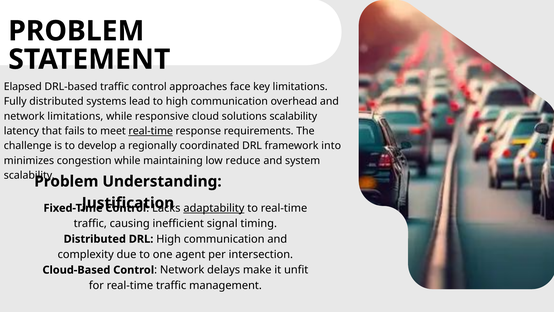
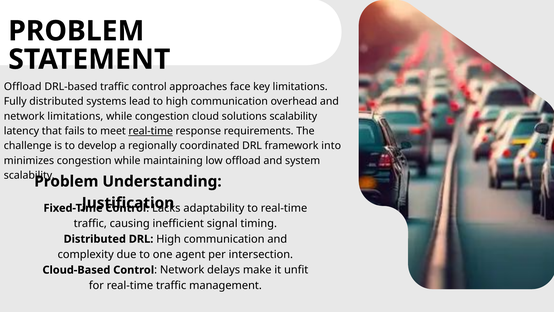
Elapsed at (23, 87): Elapsed -> Offload
while responsive: responsive -> congestion
low reduce: reduce -> offload
adaptability underline: present -> none
